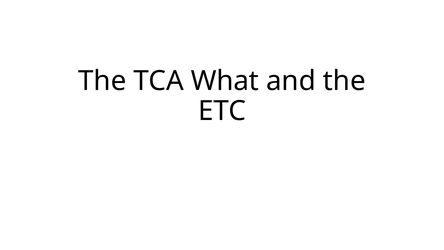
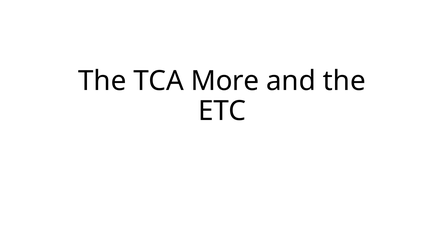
What: What -> More
